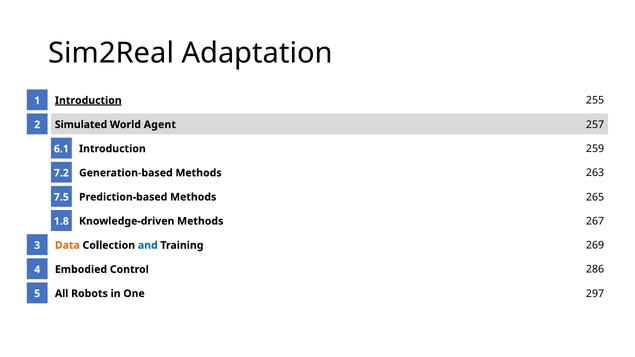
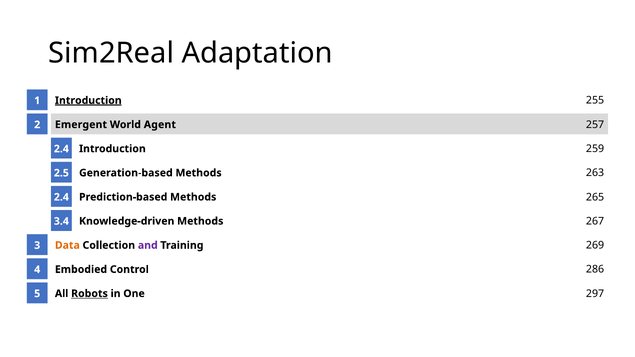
Simulated: Simulated -> Emergent
6.1 at (61, 149): 6.1 -> 2.4
7.2: 7.2 -> 2.5
7.5 at (61, 197): 7.5 -> 2.4
1.8: 1.8 -> 3.4
and colour: blue -> purple
Robots underline: none -> present
